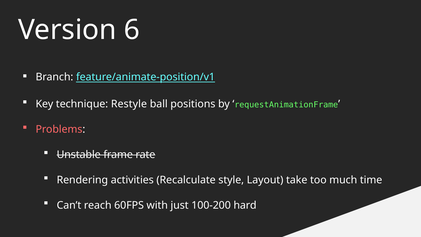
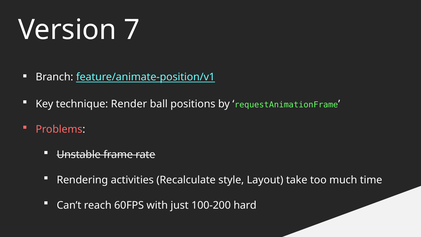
6: 6 -> 7
Restyle: Restyle -> Render
